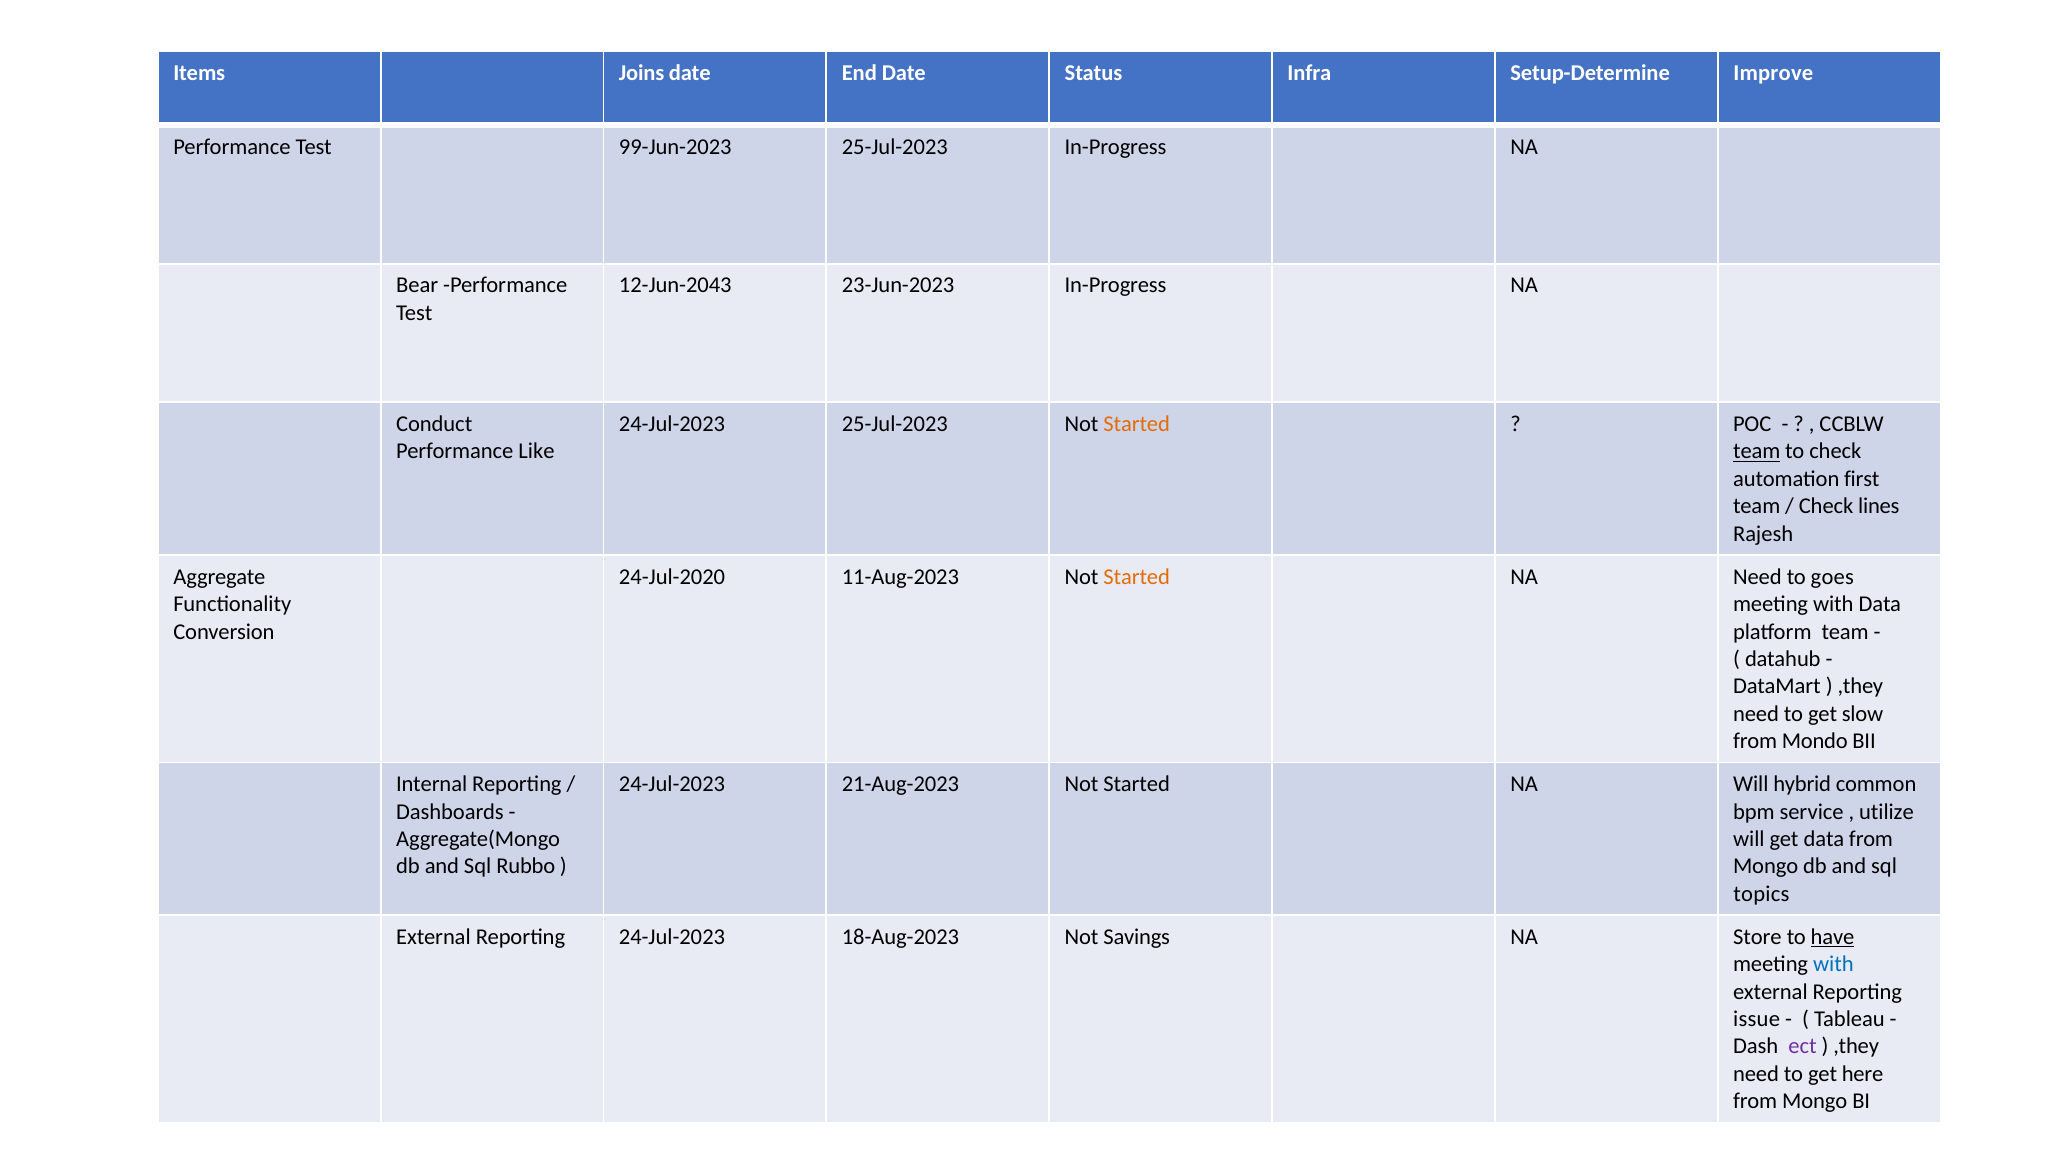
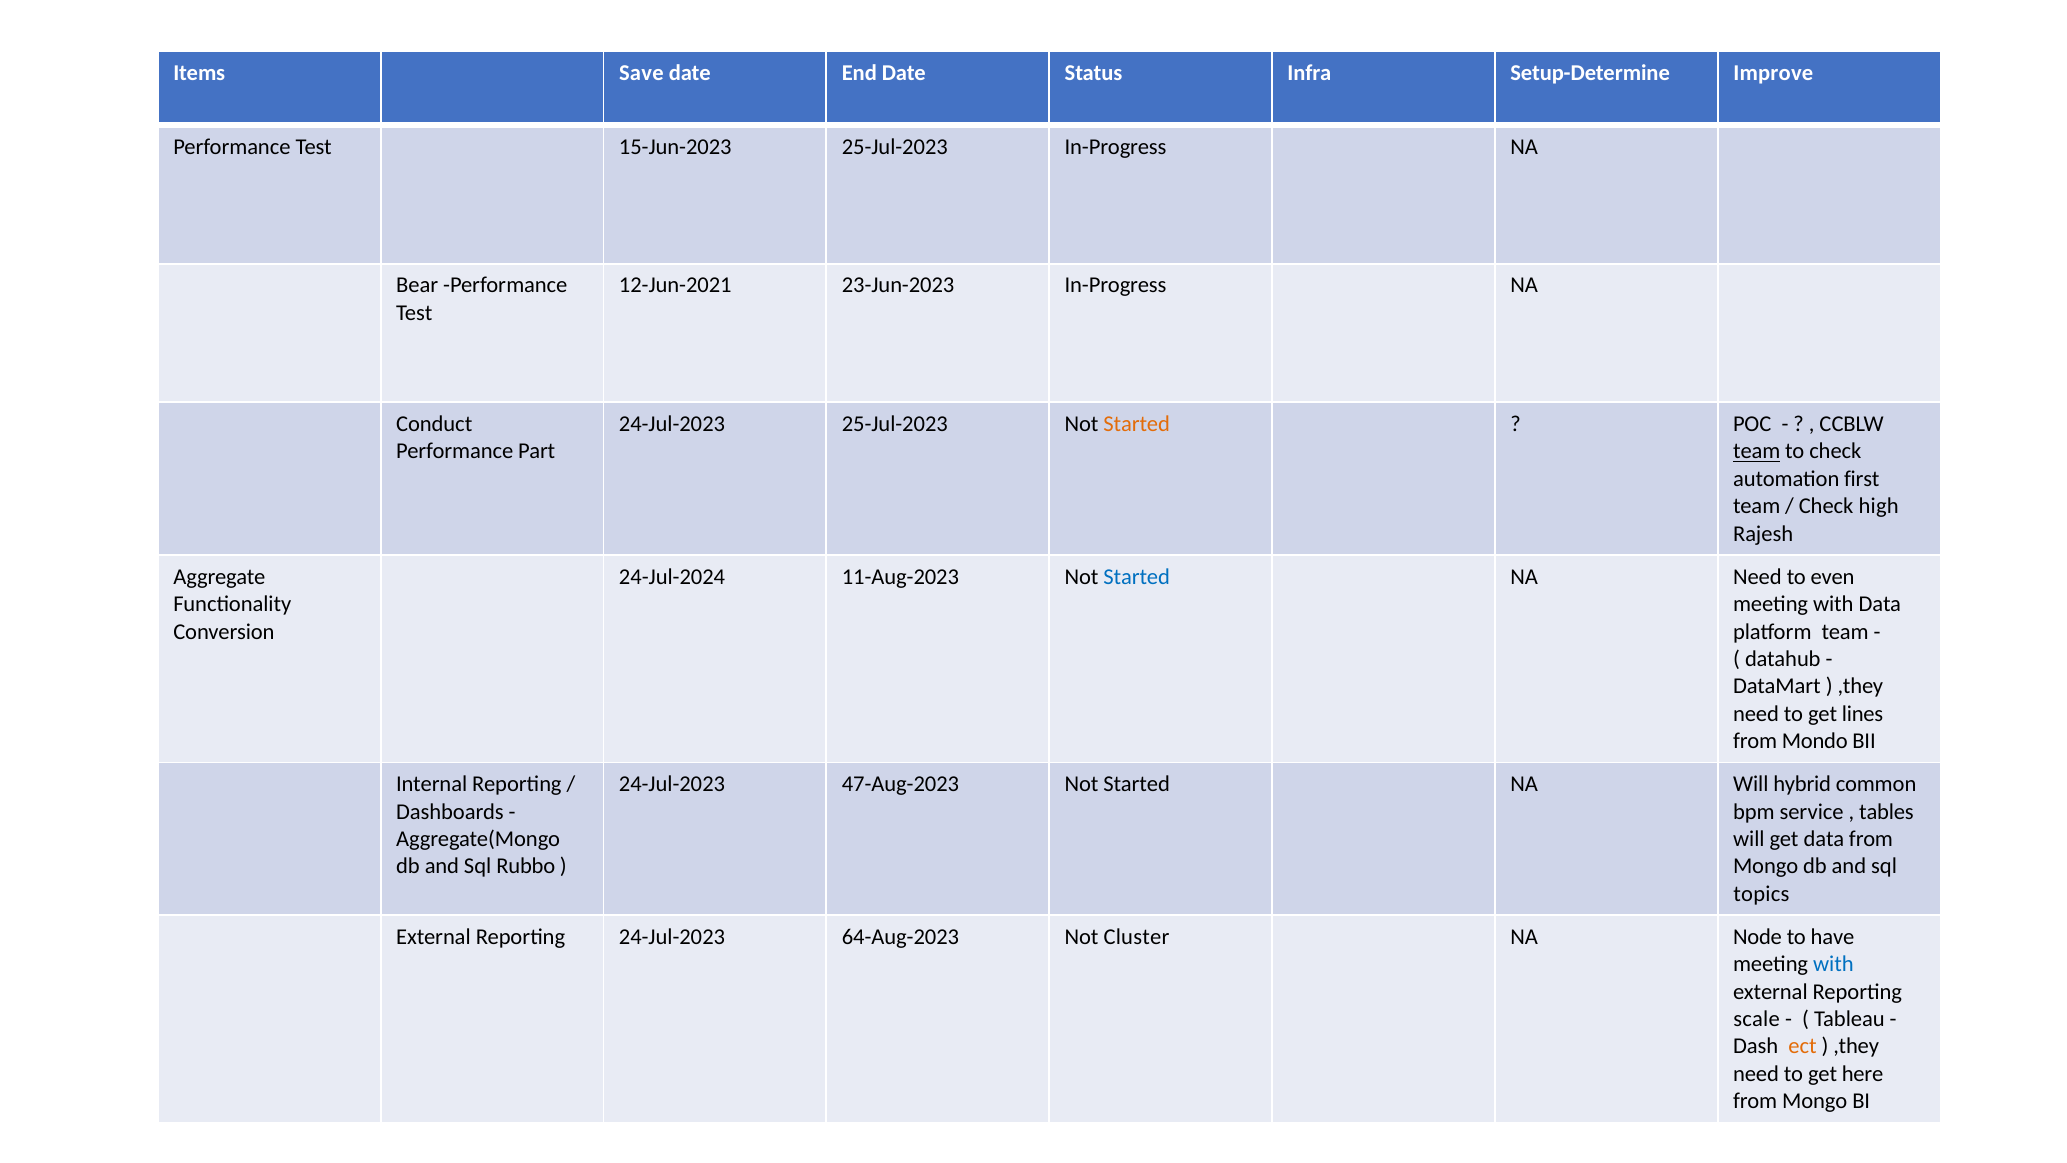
Joins: Joins -> Save
99-Jun-2023: 99-Jun-2023 -> 15-Jun-2023
12-Jun-2043: 12-Jun-2043 -> 12-Jun-2021
Like: Like -> Part
lines: lines -> high
24-Jul-2020: 24-Jul-2020 -> 24-Jul-2024
Started at (1137, 577) colour: orange -> blue
goes: goes -> even
slow: slow -> lines
21-Aug-2023: 21-Aug-2023 -> 47-Aug-2023
utilize: utilize -> tables
18-Aug-2023: 18-Aug-2023 -> 64-Aug-2023
Savings: Savings -> Cluster
Store: Store -> Node
have underline: present -> none
issue: issue -> scale
ect colour: purple -> orange
